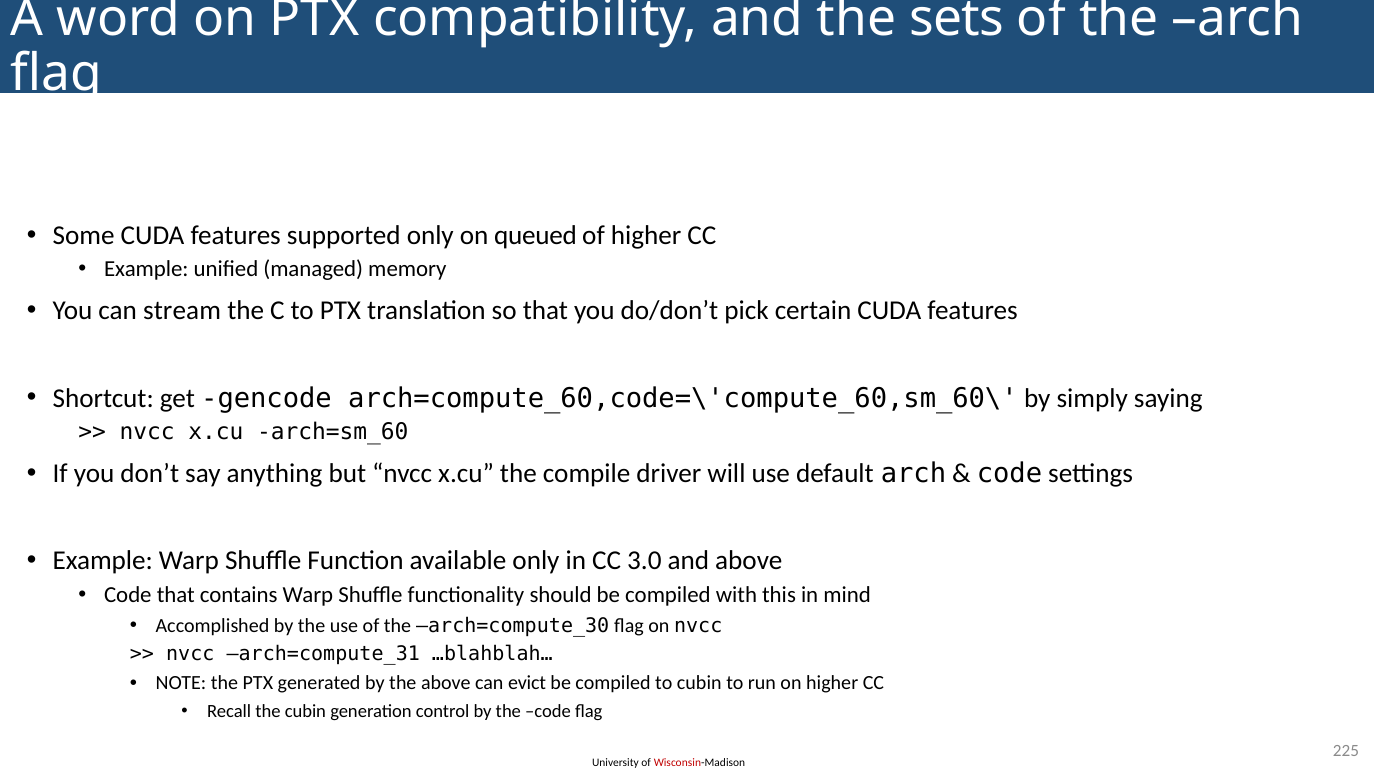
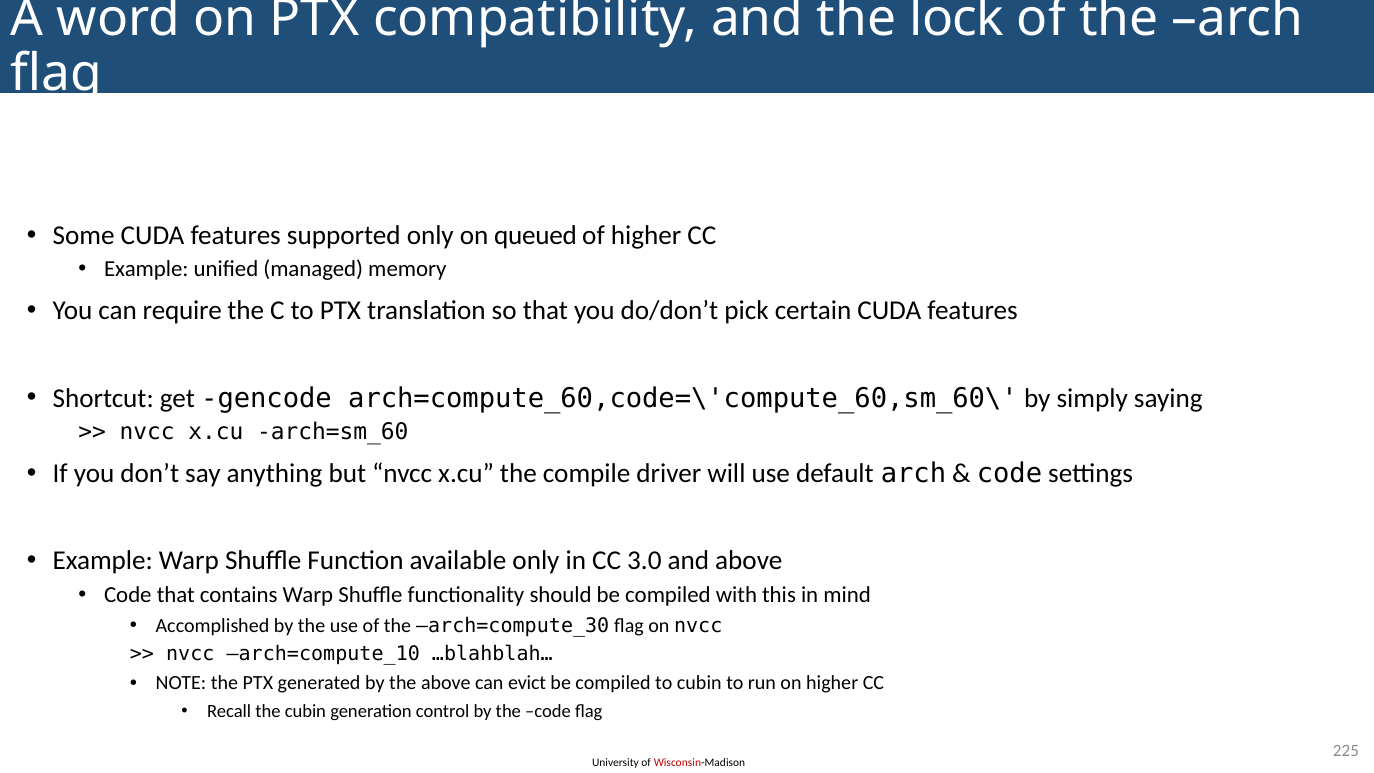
sets: sets -> lock
stream: stream -> require
arch=compute_31: arch=compute_31 -> arch=compute_10
